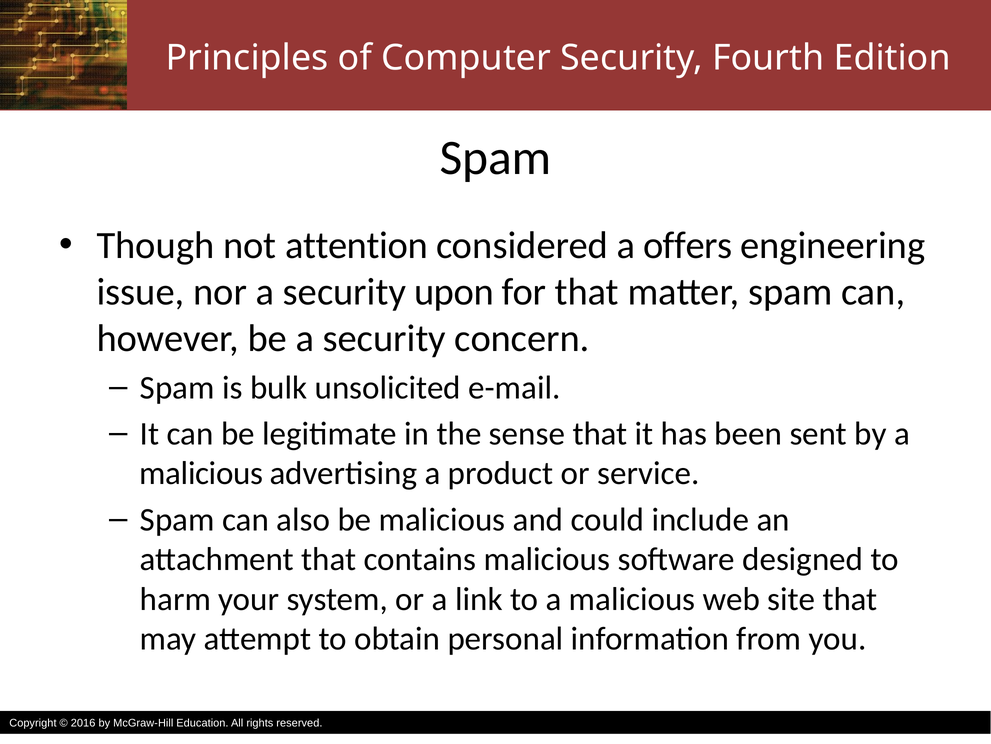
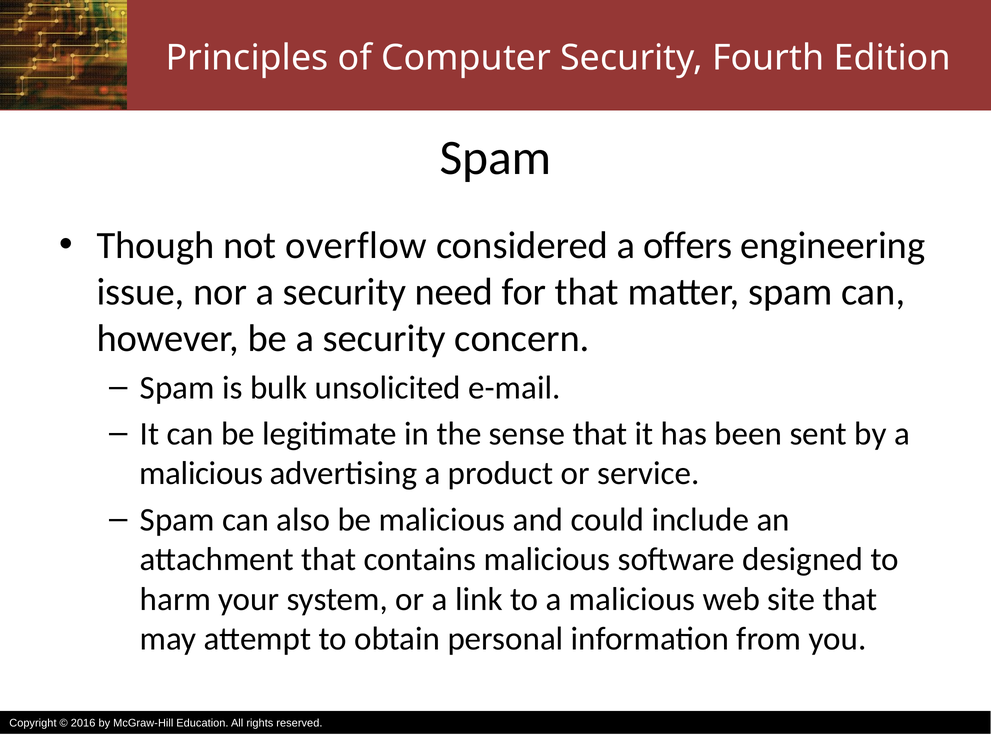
attention: attention -> overflow
upon: upon -> need
